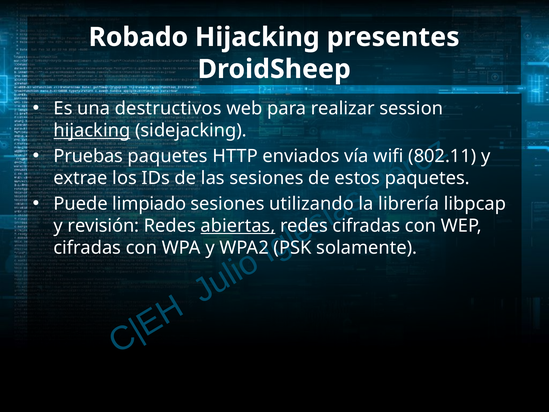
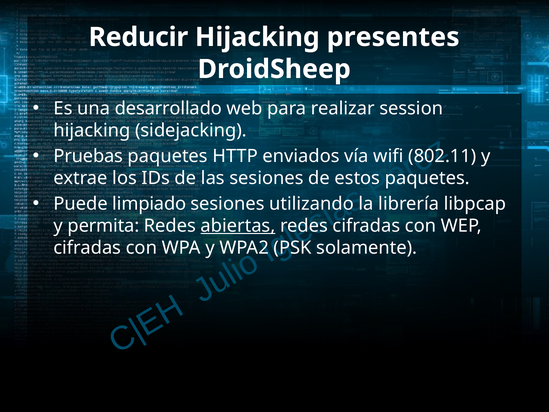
Robado: Robado -> Reducir
destructivos: destructivos -> desarrollado
hijacking at (92, 130) underline: present -> none
revisión: revisión -> permita
